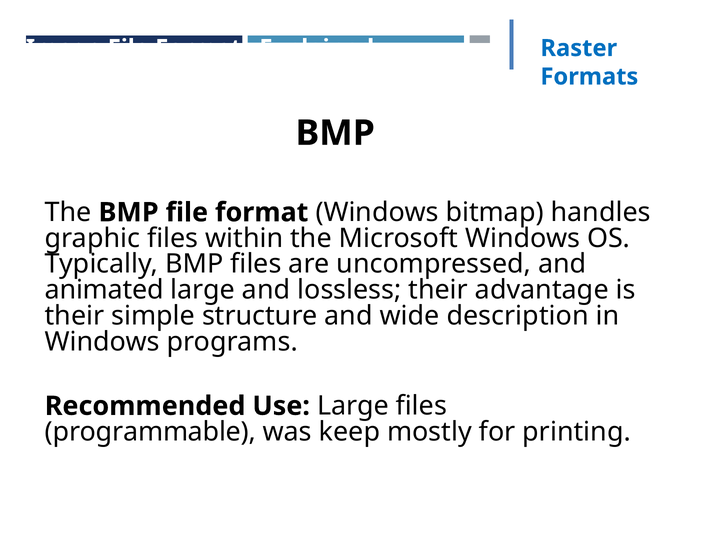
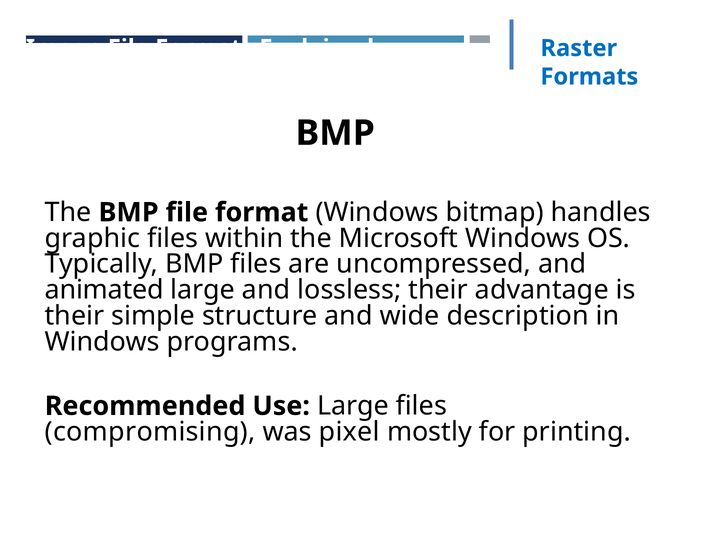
programmable: programmable -> compromising
keep: keep -> pixel
